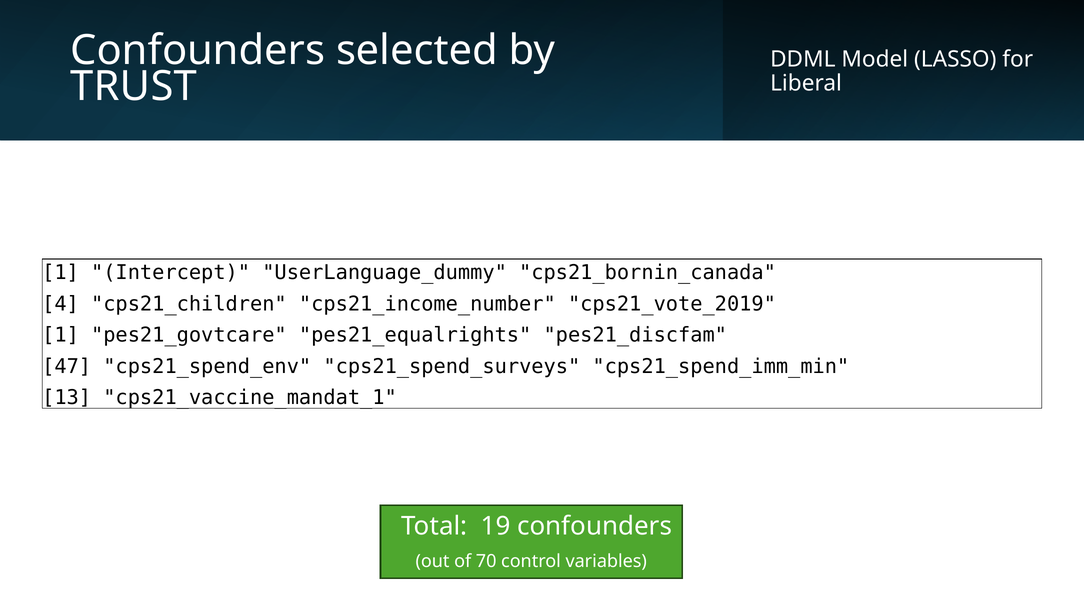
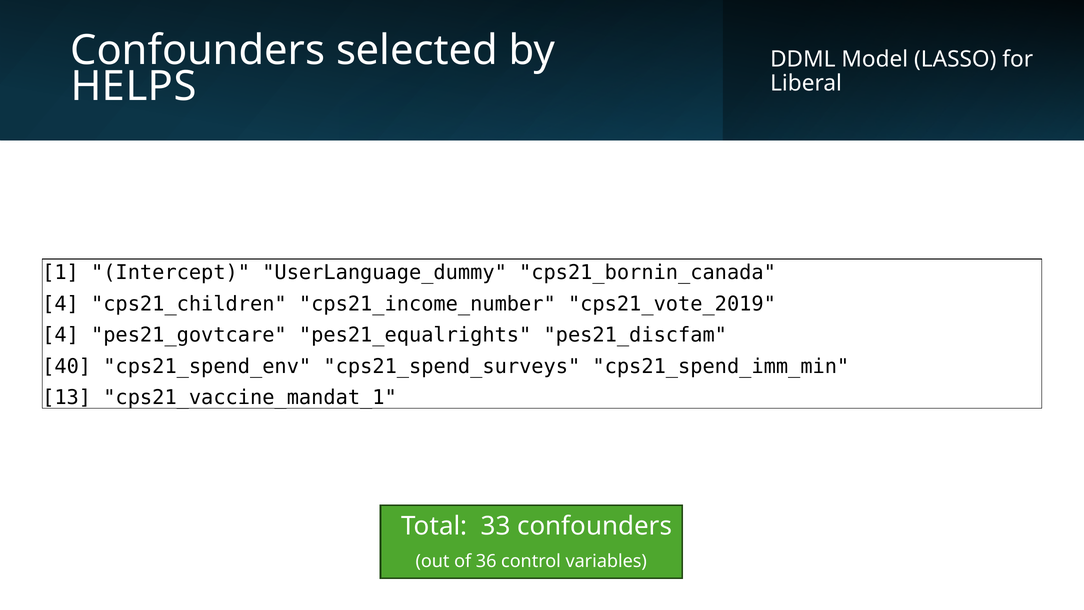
TRUST: TRUST -> HELPS
1 at (61, 335): 1 -> 4
47: 47 -> 40
19: 19 -> 33
70: 70 -> 36
